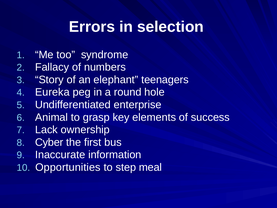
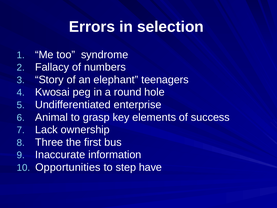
Eureka: Eureka -> Kwosai
Cyber: Cyber -> Three
meal: meal -> have
